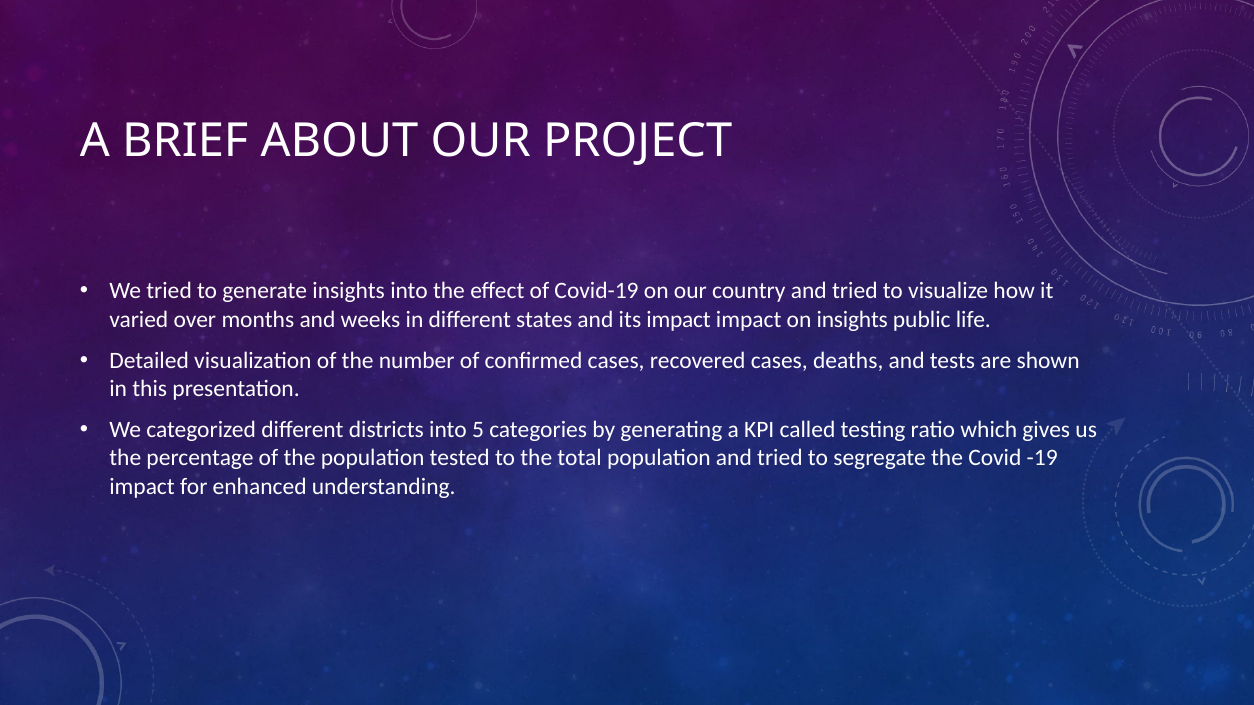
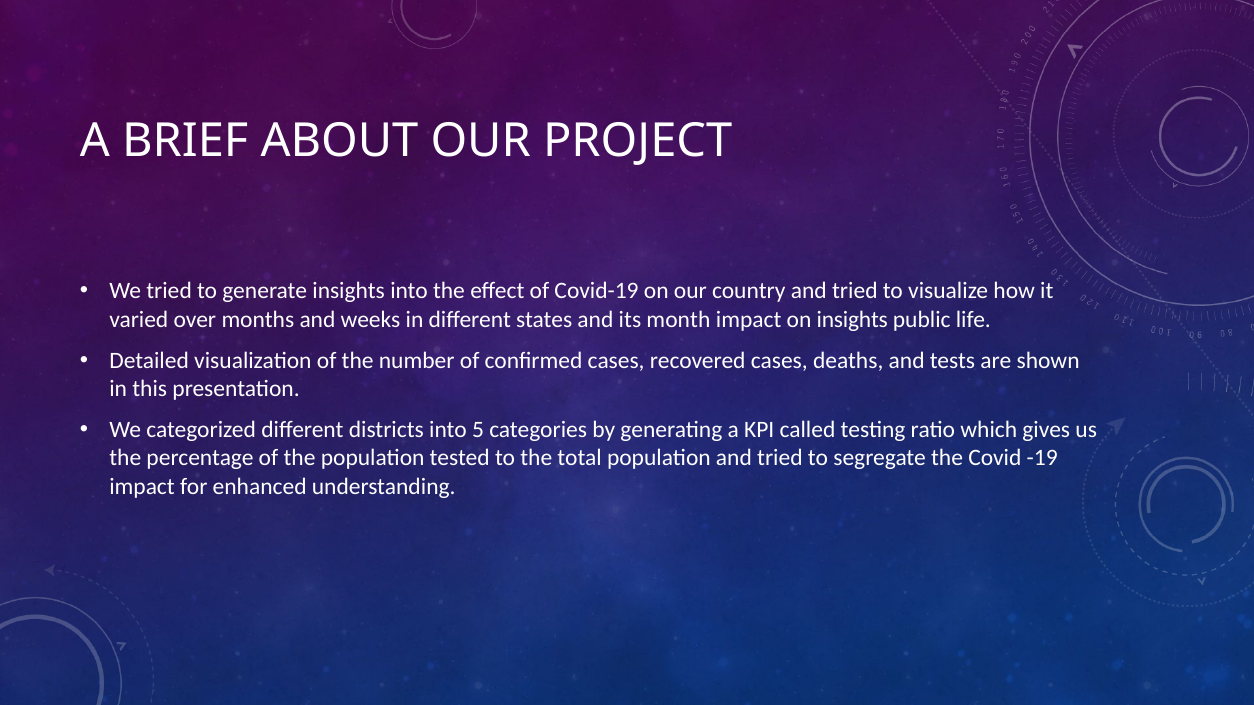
its impact: impact -> month
